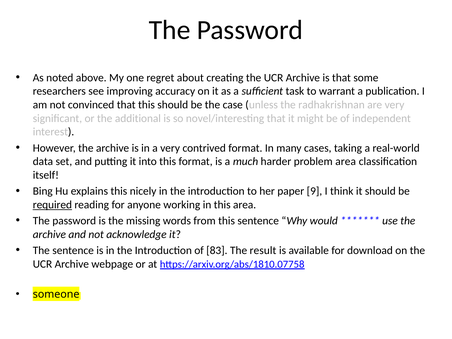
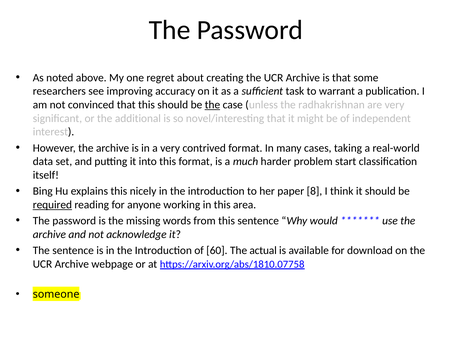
the at (212, 105) underline: none -> present
problem area: area -> start
9: 9 -> 8
83: 83 -> 60
result: result -> actual
